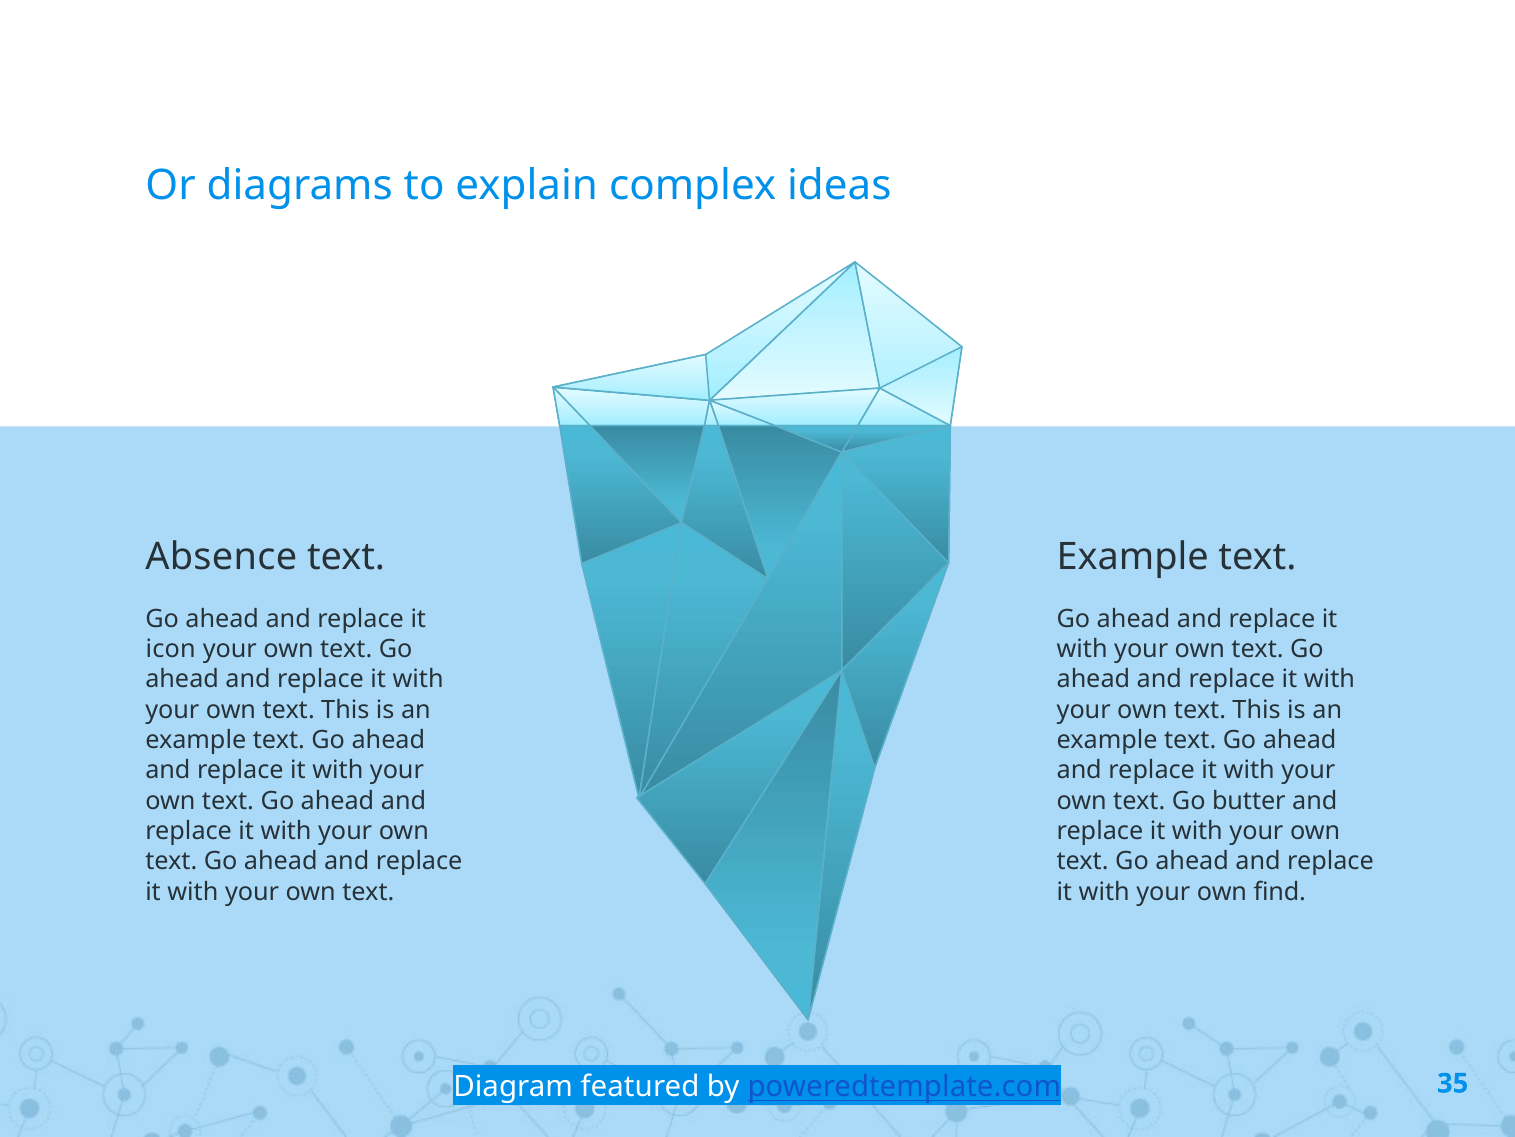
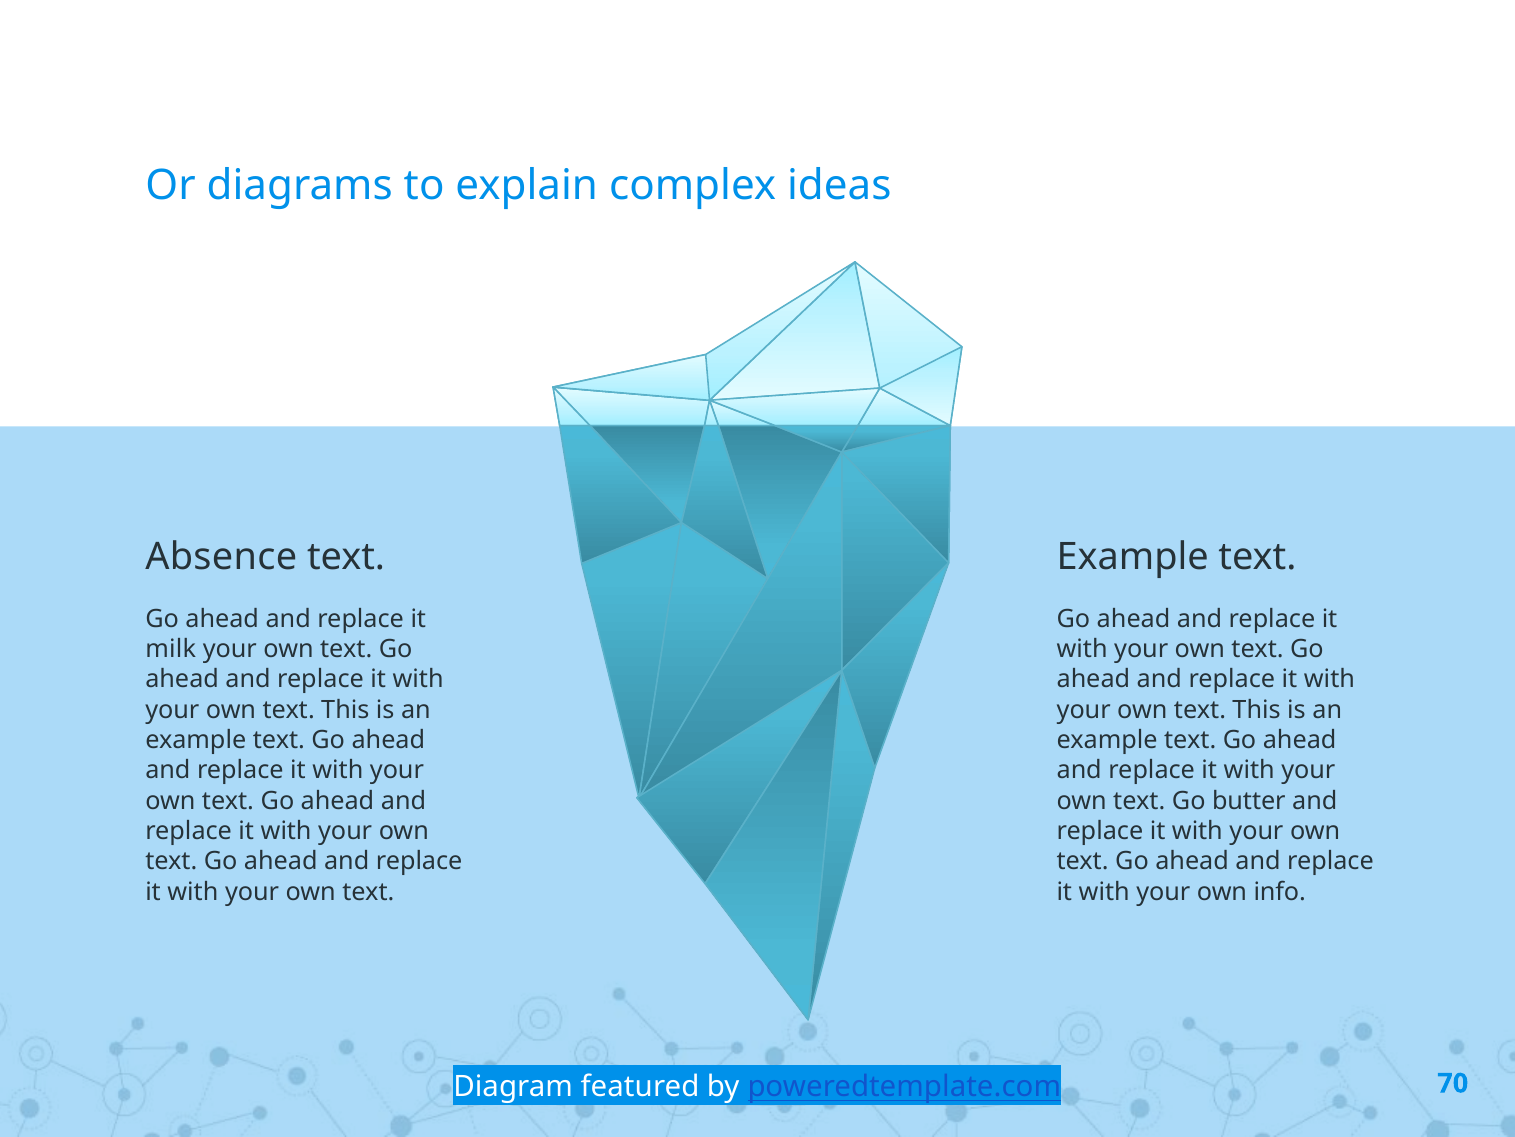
icon: icon -> milk
find: find -> info
35: 35 -> 70
